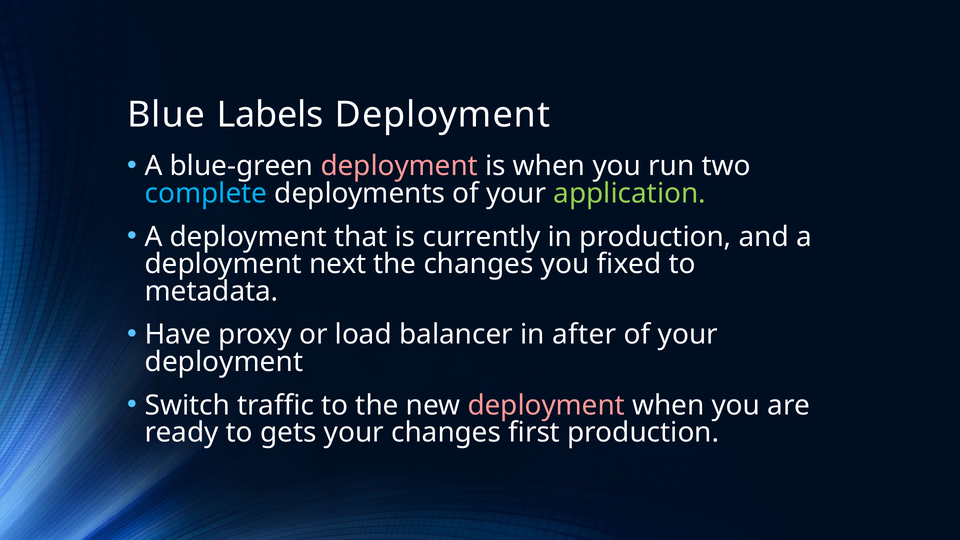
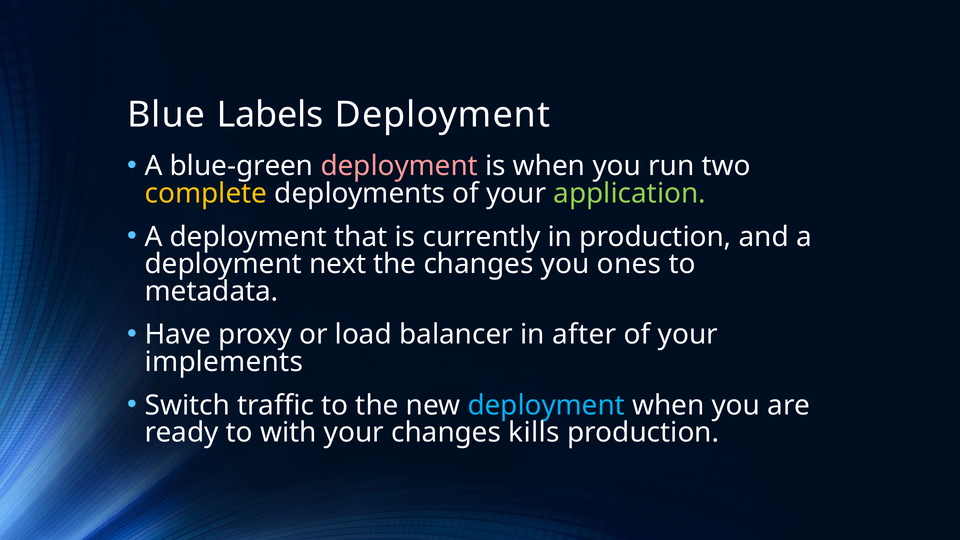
complete colour: light blue -> yellow
fixed: fixed -> ones
deployment at (224, 362): deployment -> implements
deployment at (546, 406) colour: pink -> light blue
gets: gets -> with
first: first -> kills
